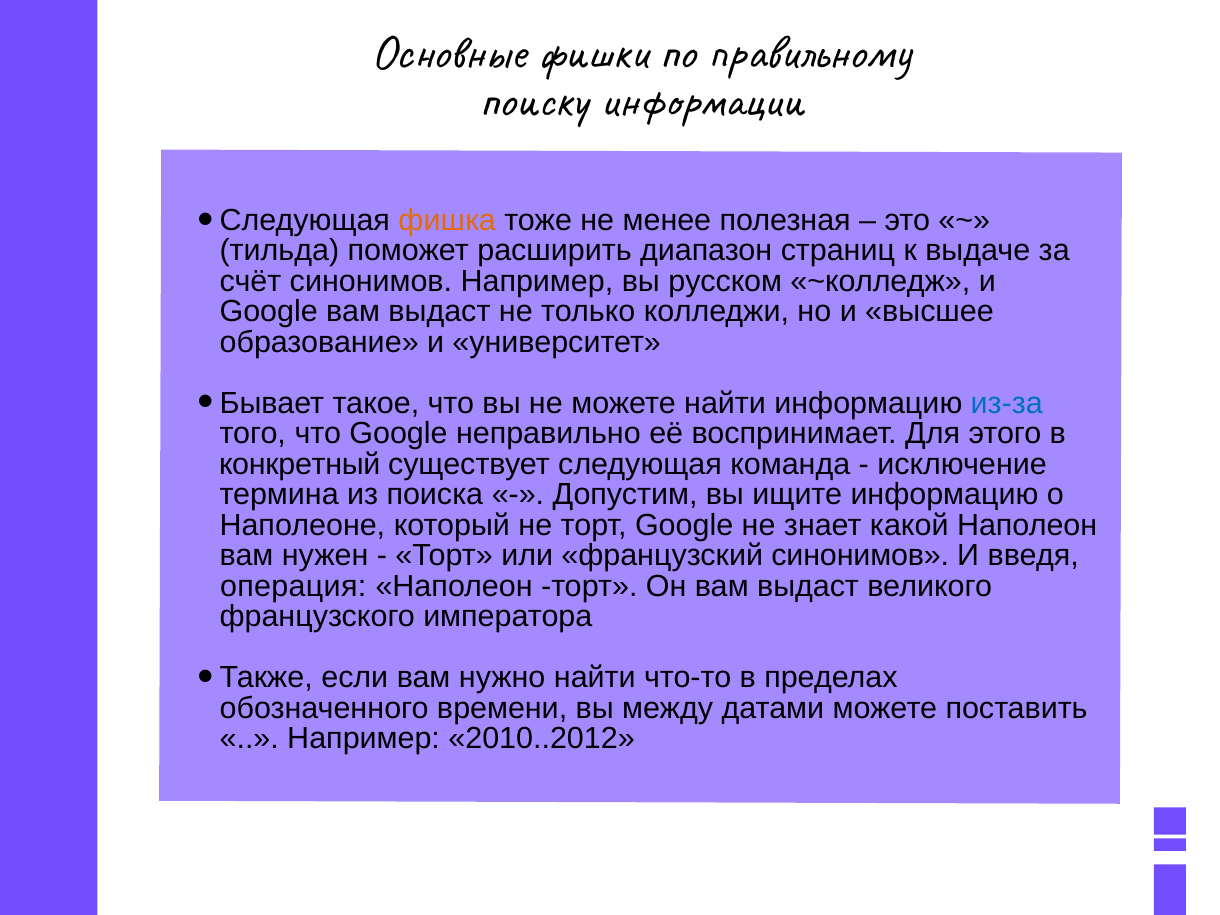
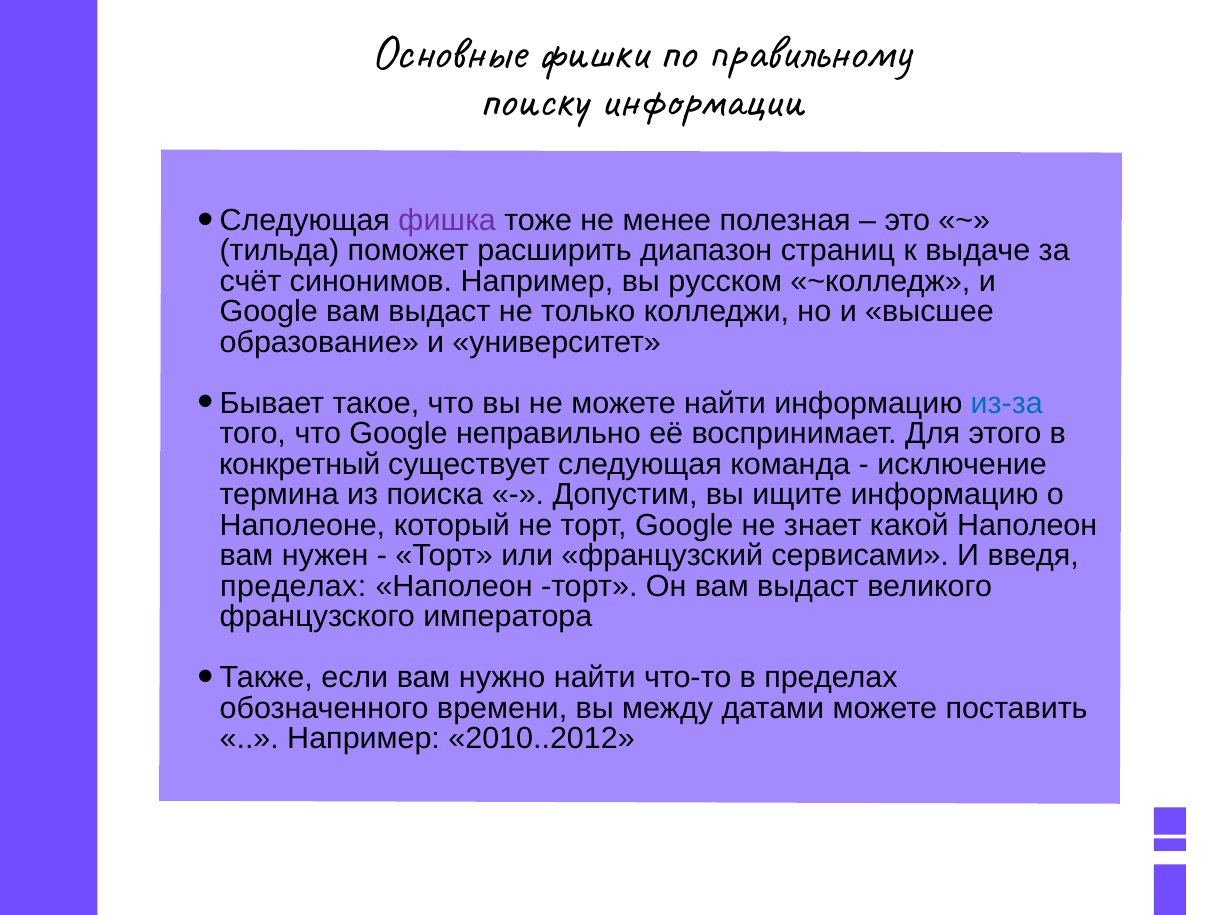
фишка colour: orange -> purple
французский синонимов: синонимов -> сервисами
операция at (293, 586): операция -> пределах
